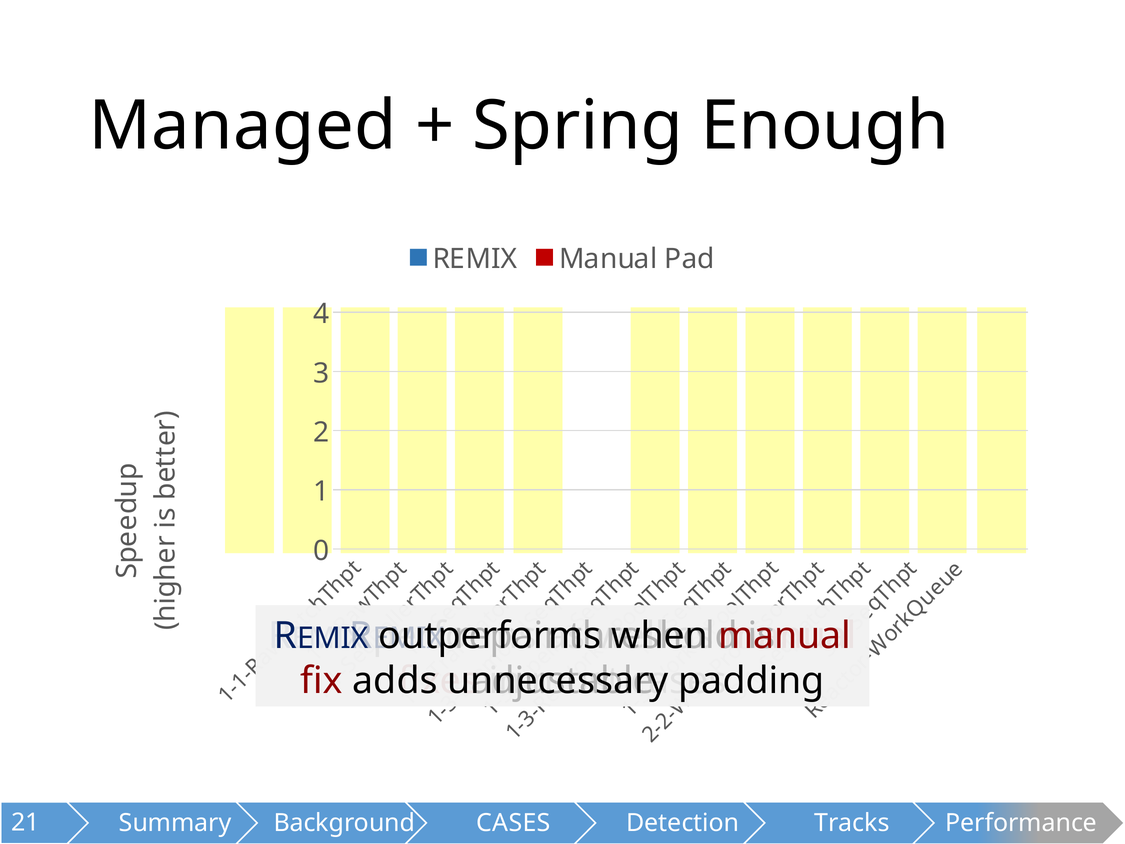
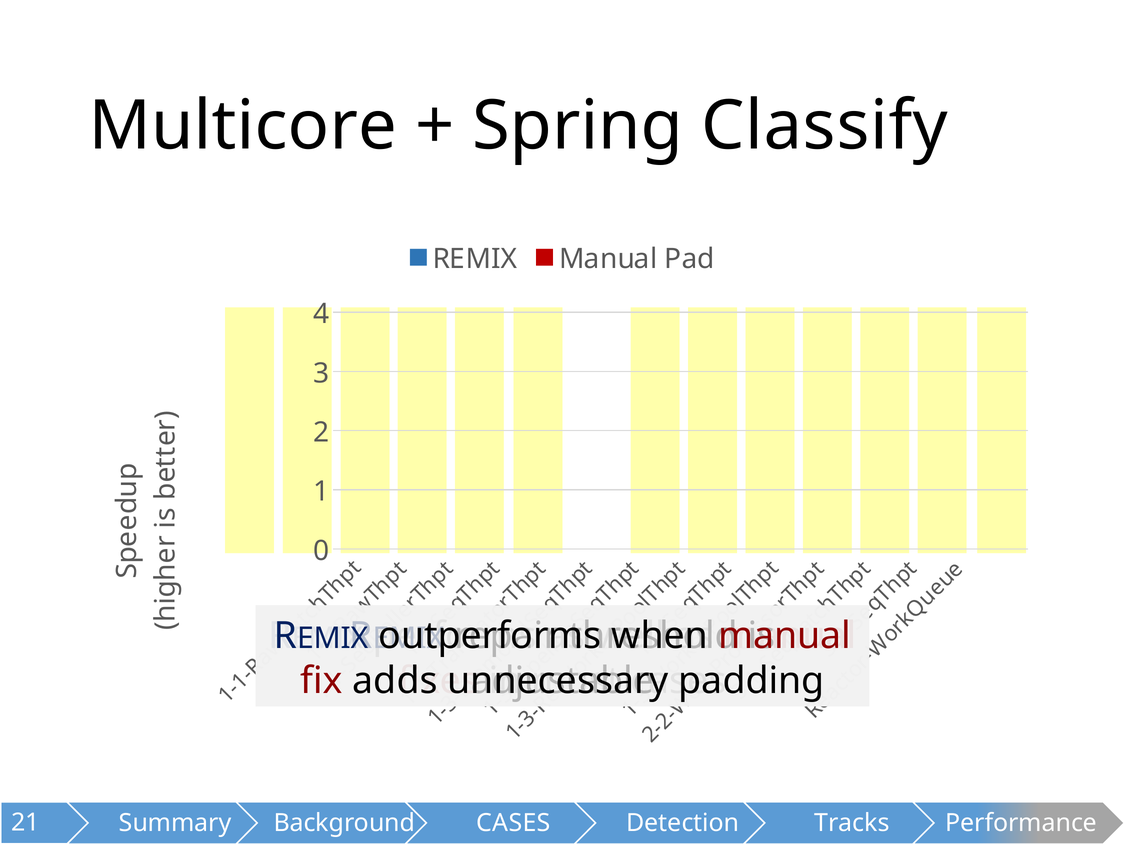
Managed: Managed -> Multicore
Enough: Enough -> Classify
